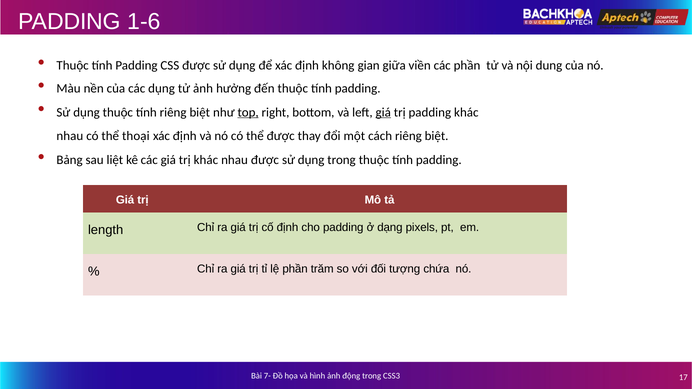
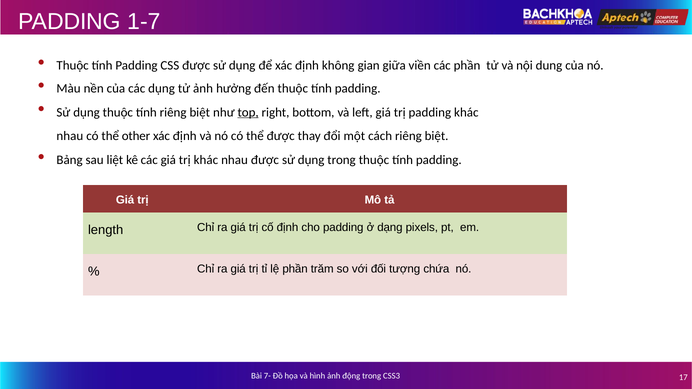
1-6: 1-6 -> 1-7
giá at (383, 112) underline: present -> none
thoại: thoại -> other
